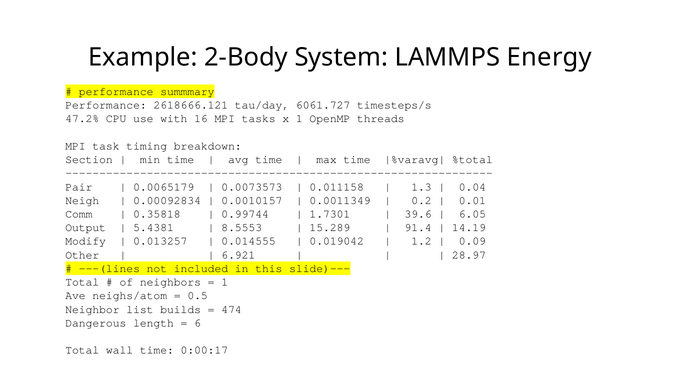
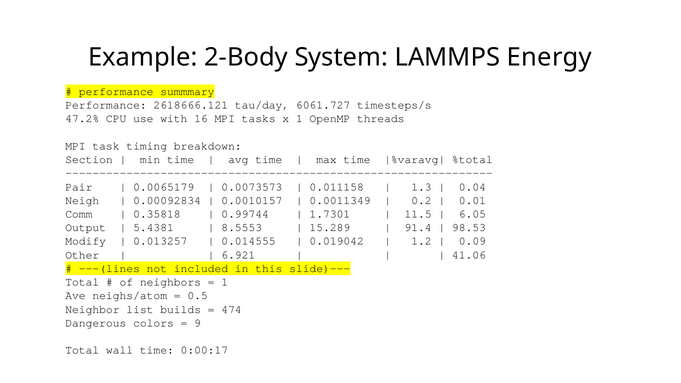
39.6: 39.6 -> 11.5
14.19: 14.19 -> 98.53
28.97: 28.97 -> 41.06
length: length -> colors
6: 6 -> 9
